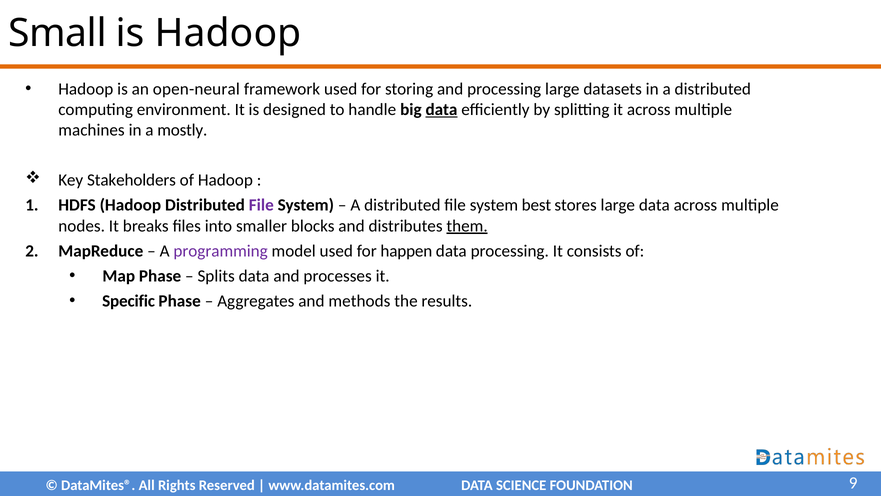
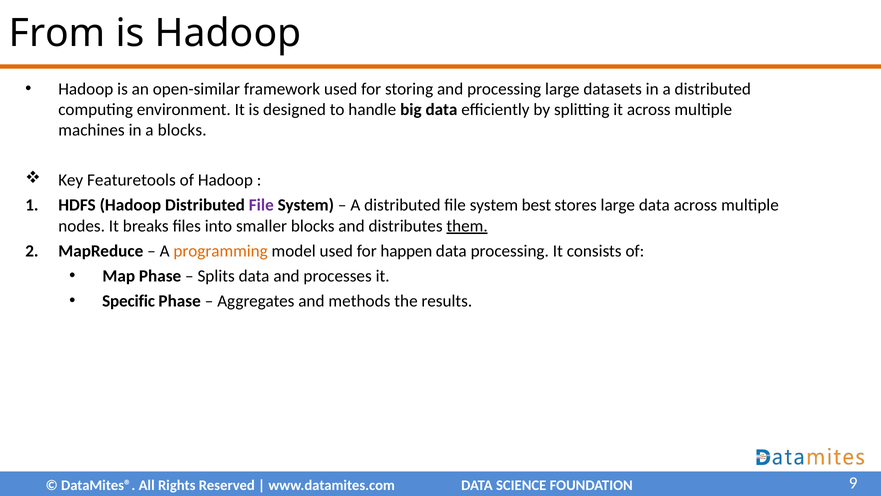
Small: Small -> From
open-neural: open-neural -> open-similar
data at (441, 109) underline: present -> none
a mostly: mostly -> blocks
Stakeholders: Stakeholders -> Featuretools
programming colour: purple -> orange
